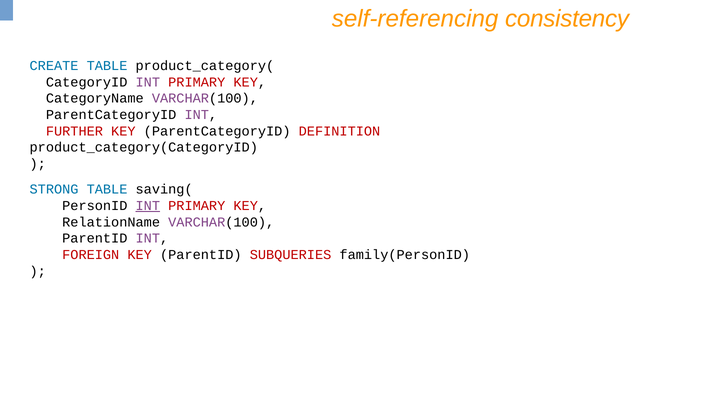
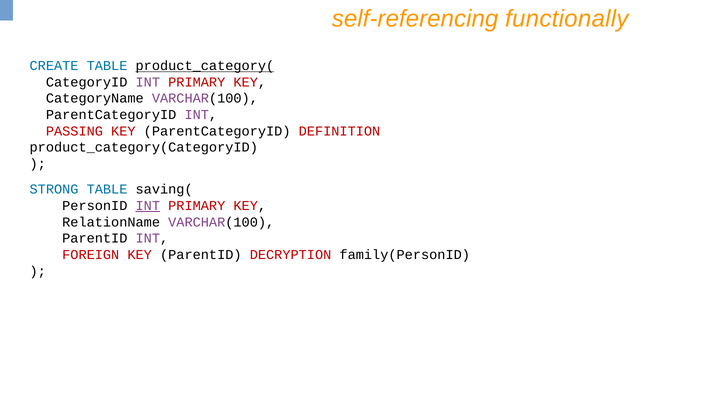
consistency: consistency -> functionally
product_category( underline: none -> present
FURTHER: FURTHER -> PASSING
SUBQUERIES: SUBQUERIES -> DECRYPTION
